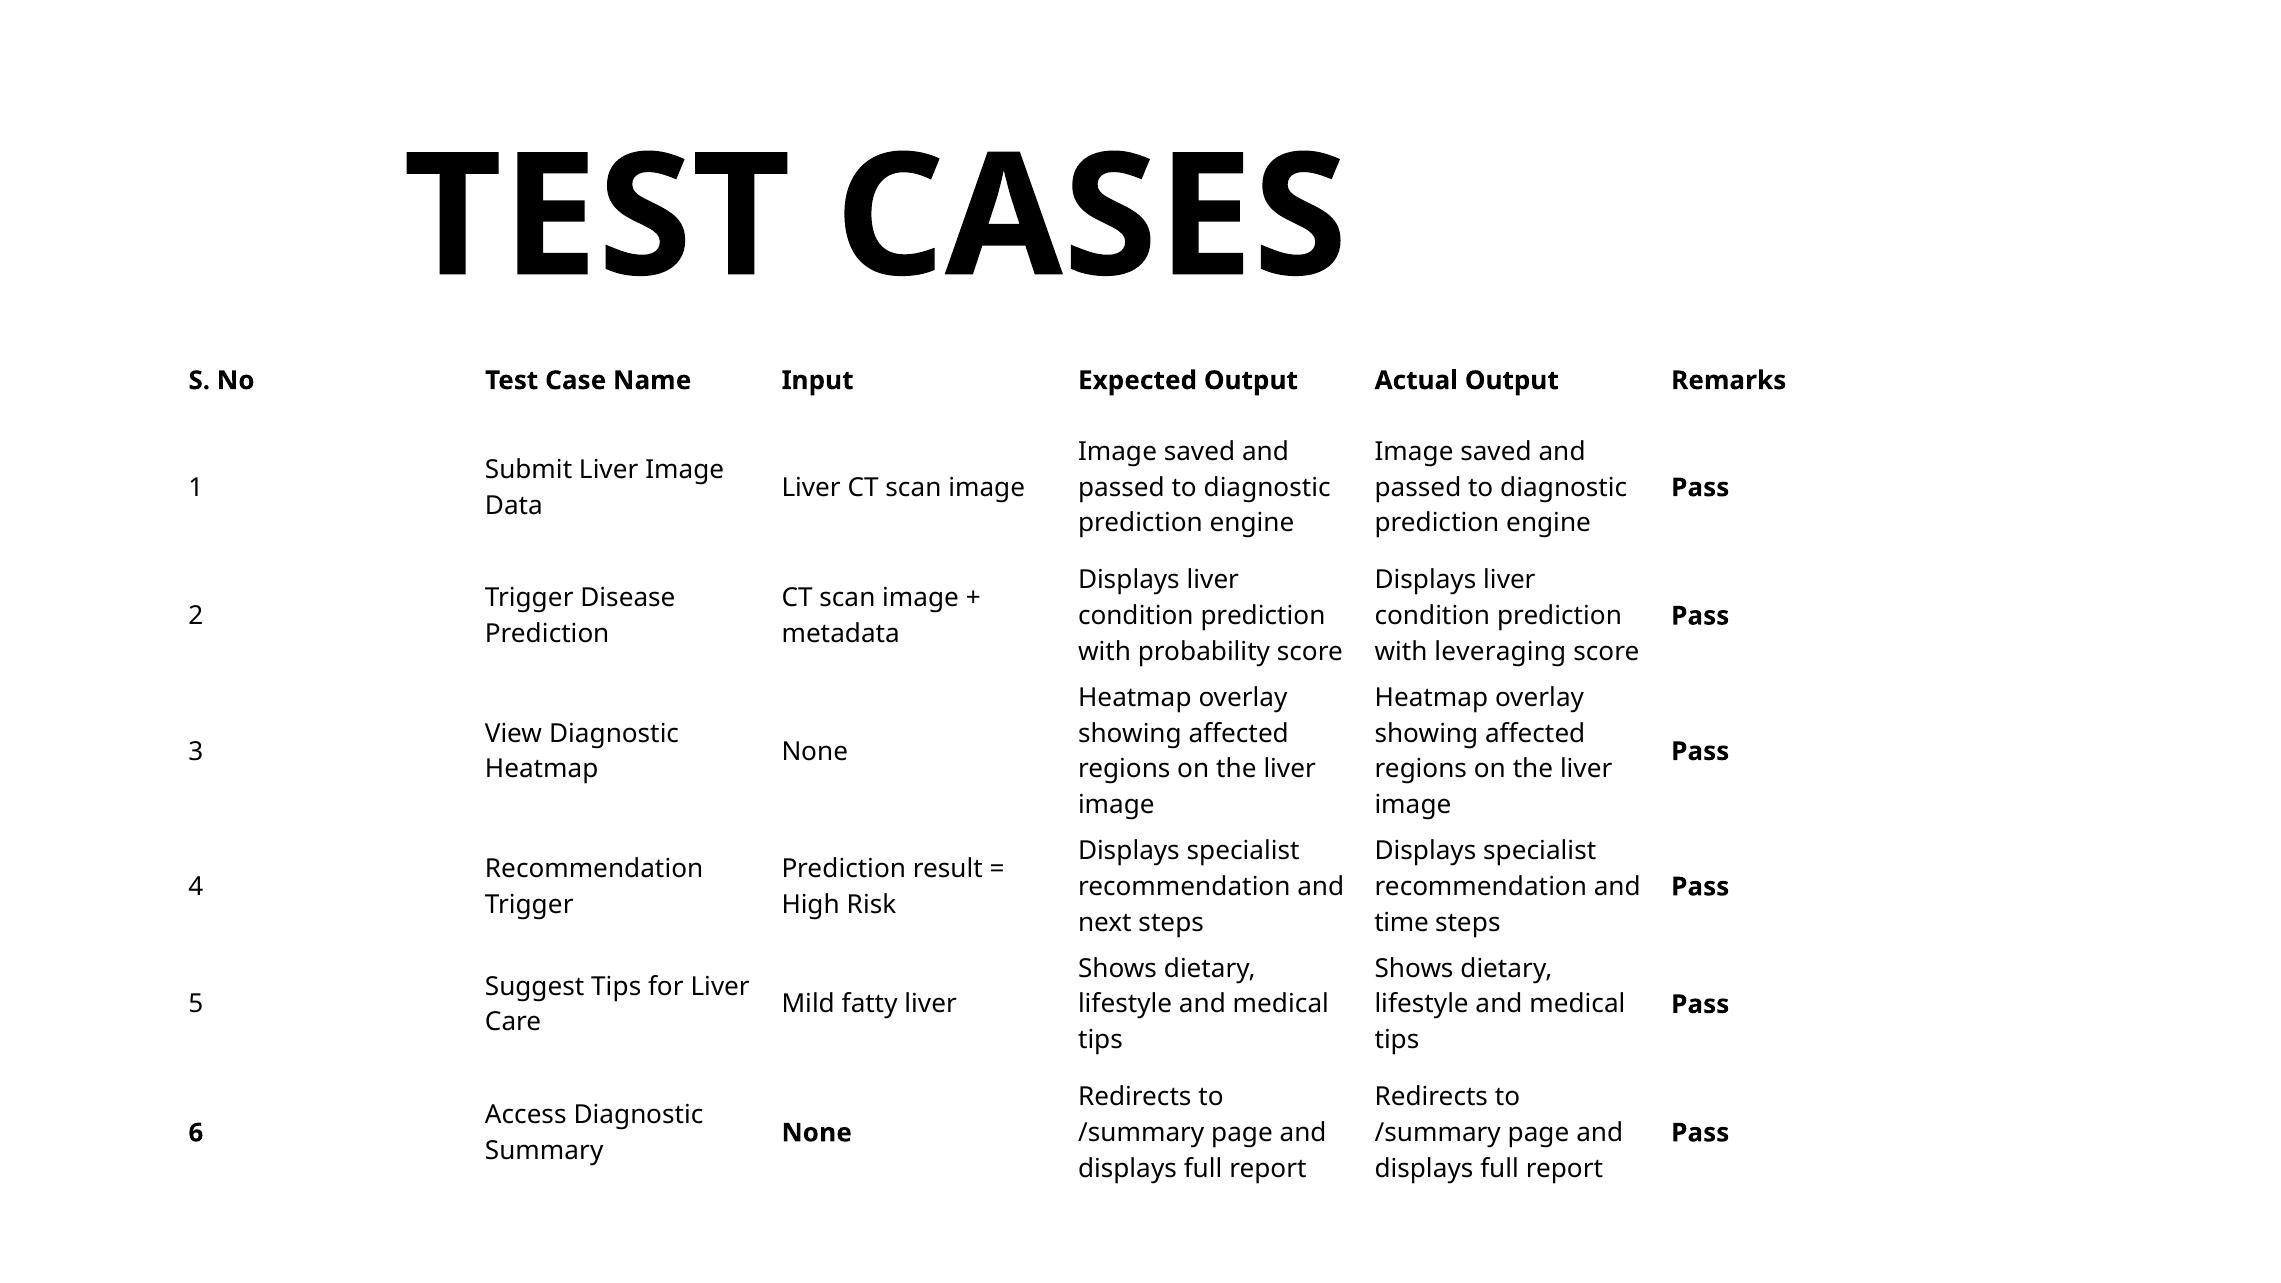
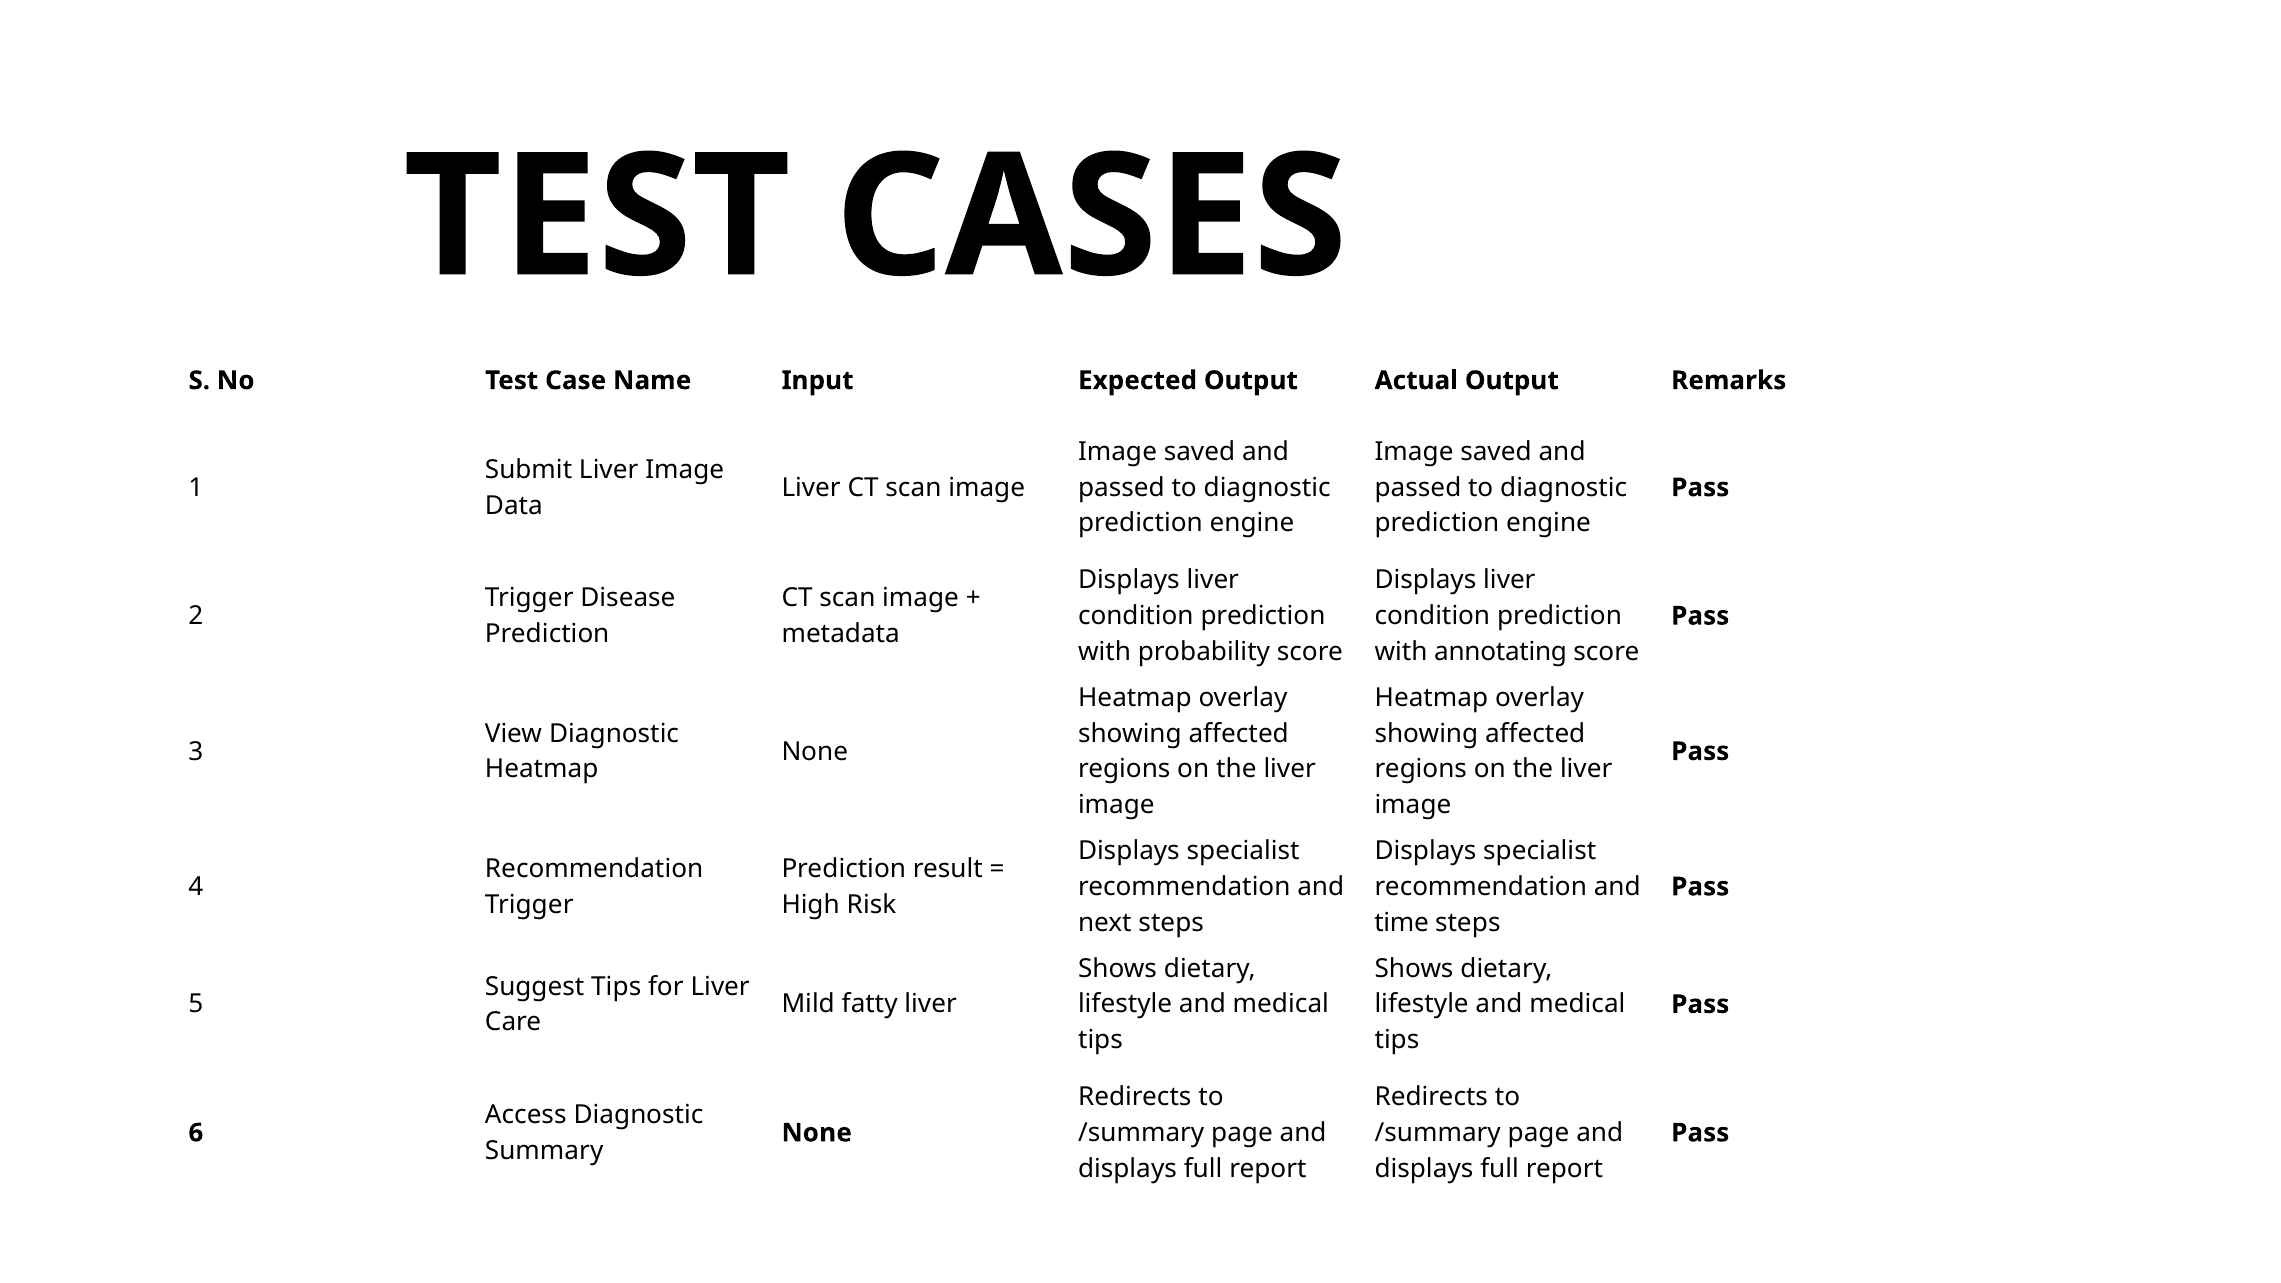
leveraging: leveraging -> annotating
